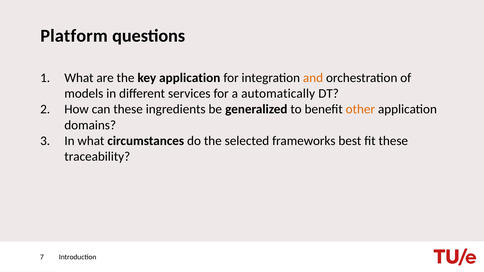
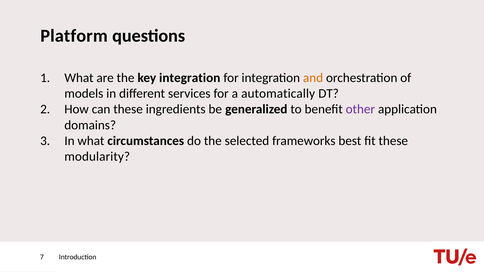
key application: application -> integration
other colour: orange -> purple
traceability: traceability -> modularity
